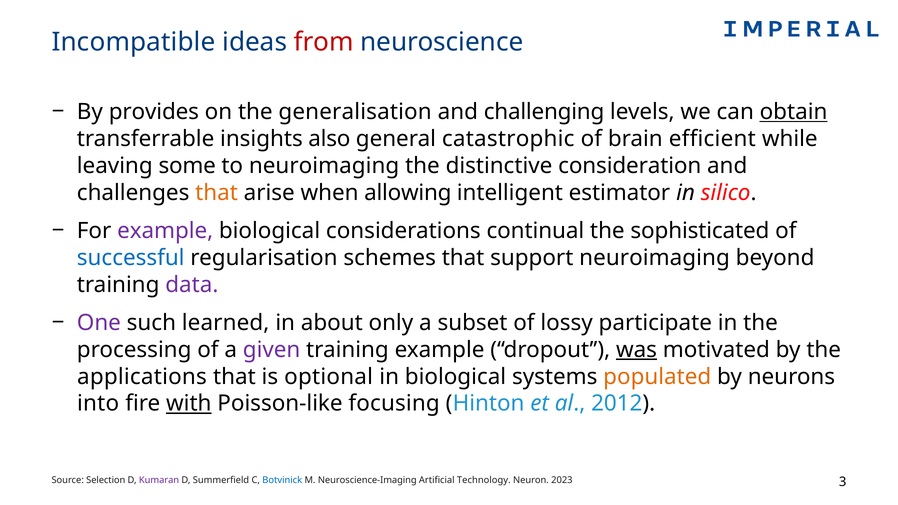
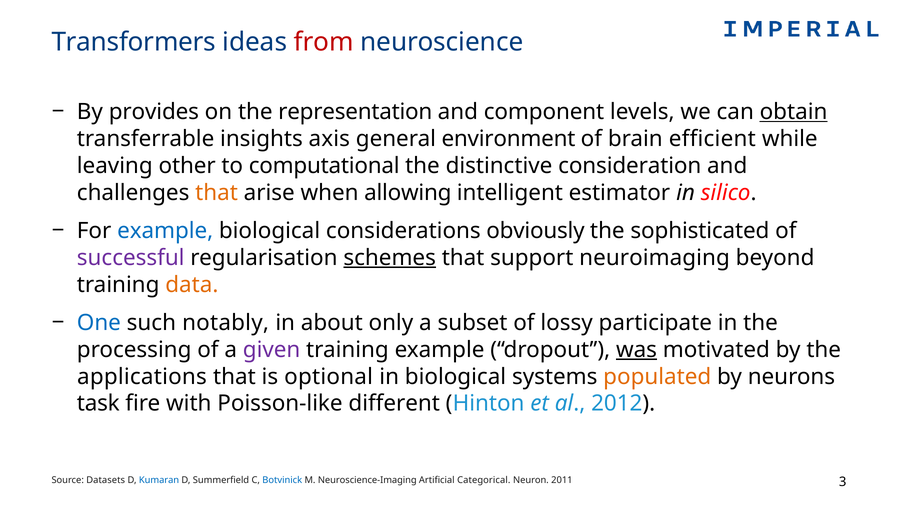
Incompatible: Incompatible -> Transformers
generalisation: generalisation -> representation
challenging: challenging -> component
also: also -> axis
catastrophic: catastrophic -> environment
some: some -> other
to neuroimaging: neuroimaging -> computational
example at (165, 231) colour: purple -> blue
continual: continual -> obviously
successful colour: blue -> purple
schemes underline: none -> present
data colour: purple -> orange
One colour: purple -> blue
learned: learned -> notably
into: into -> task
with underline: present -> none
focusing: focusing -> different
Selection: Selection -> Datasets
Kumaran colour: purple -> blue
Technology: Technology -> Categorical
2023: 2023 -> 2011
